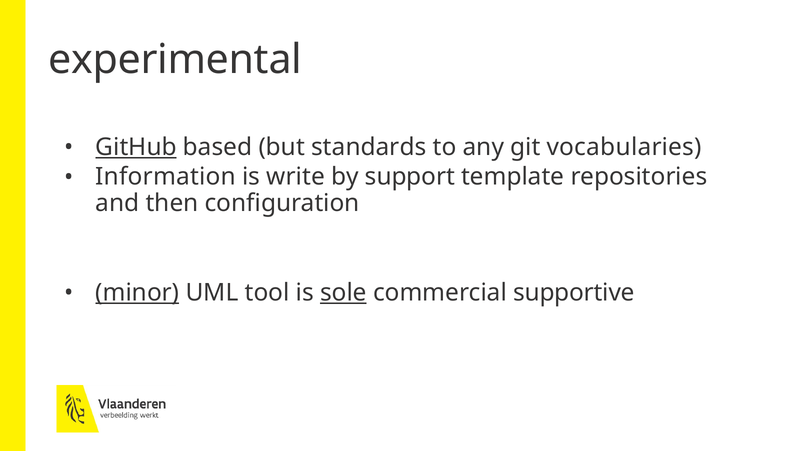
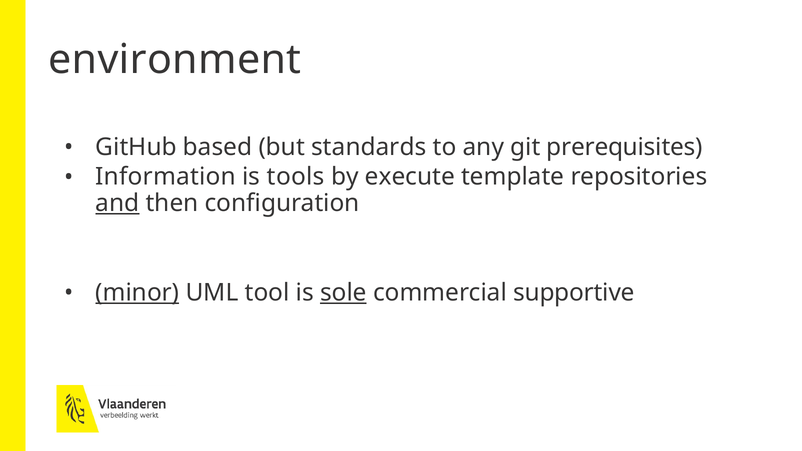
experimental: experimental -> environment
GitHub underline: present -> none
vocabularies: vocabularies -> prerequisites
write: write -> tools
support: support -> execute
and underline: none -> present
